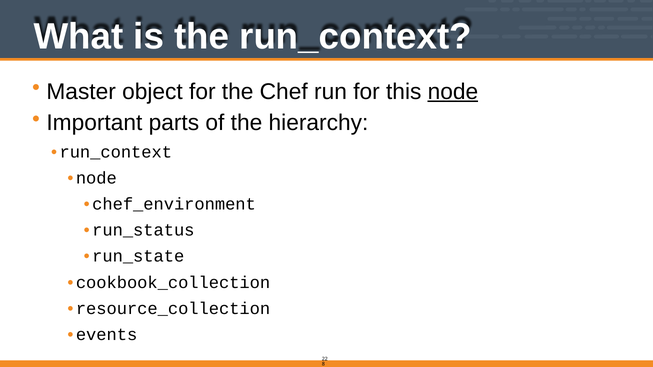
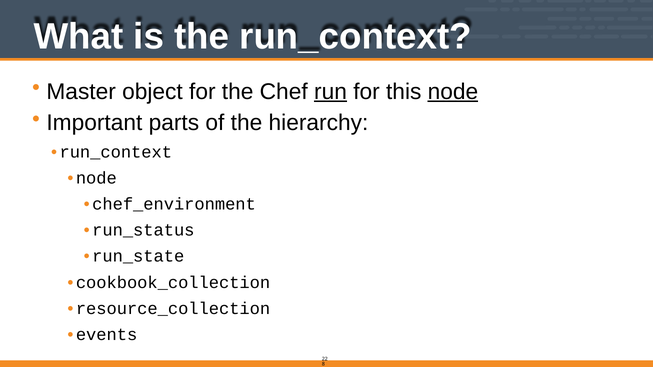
run underline: none -> present
